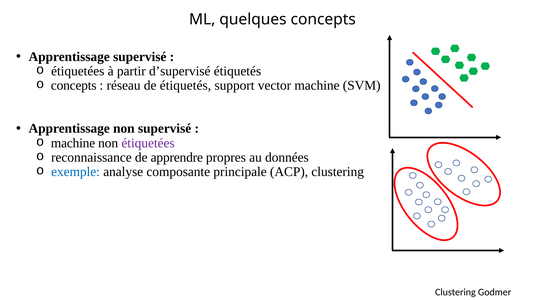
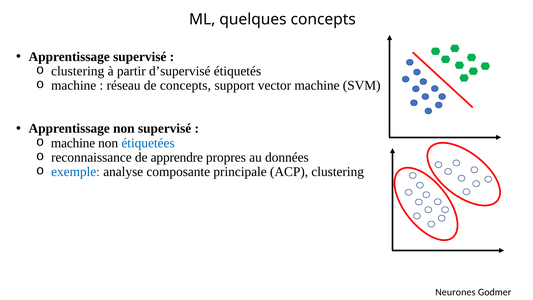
étiquetées at (78, 71): étiquetées -> clustering
concepts at (74, 85): concepts -> machine
de étiquetés: étiquetés -> concepts
étiquetées at (148, 143) colour: purple -> blue
Clustering at (455, 292): Clustering -> Neurones
